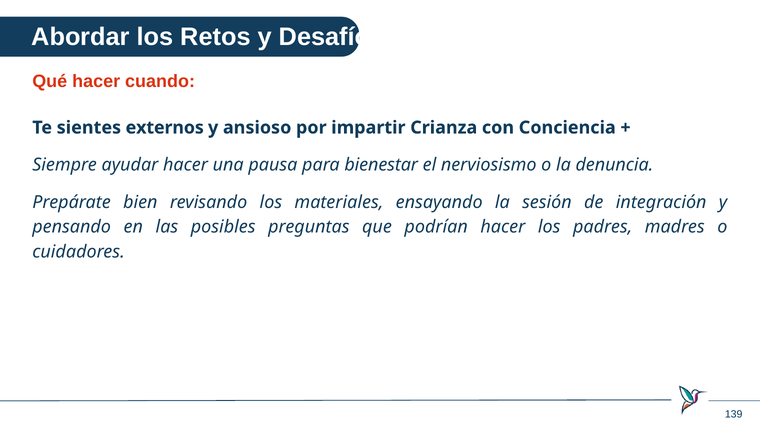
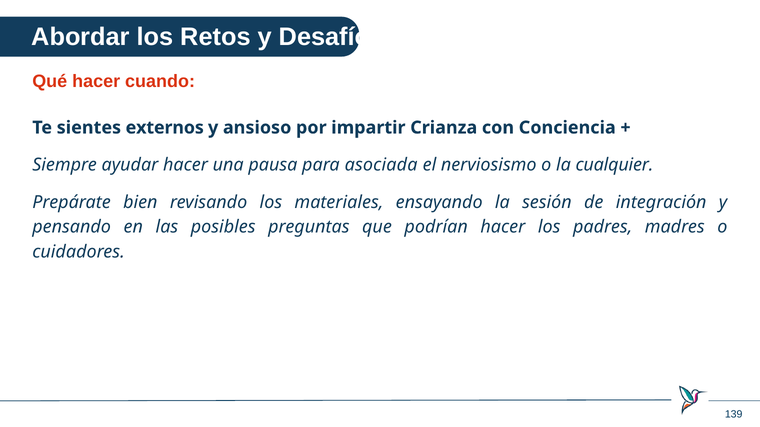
bienestar: bienestar -> asociada
denuncia: denuncia -> cualquier
